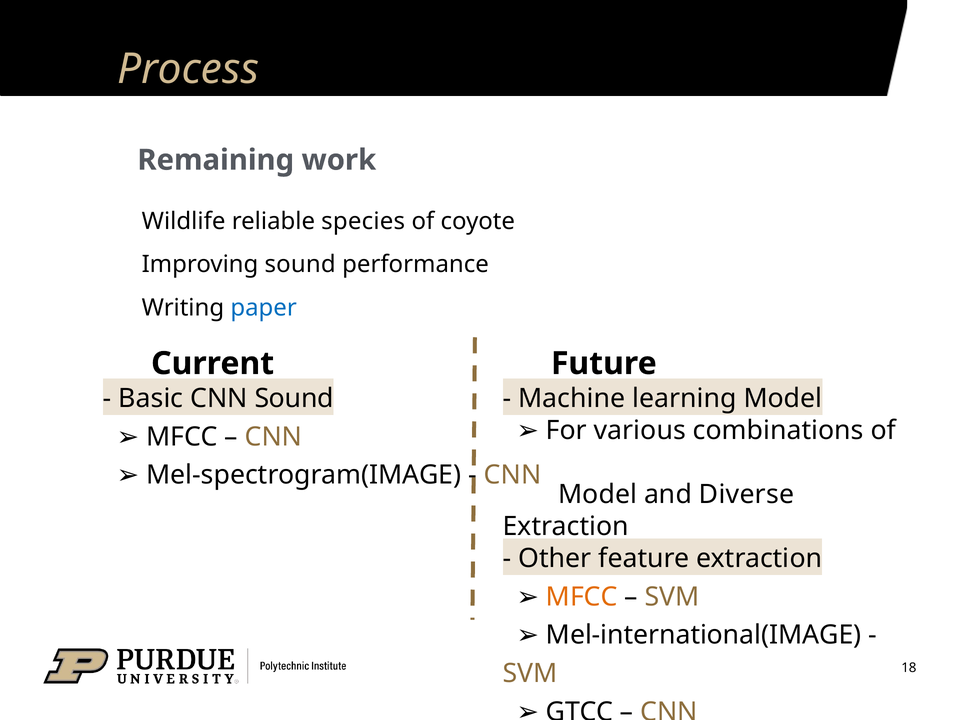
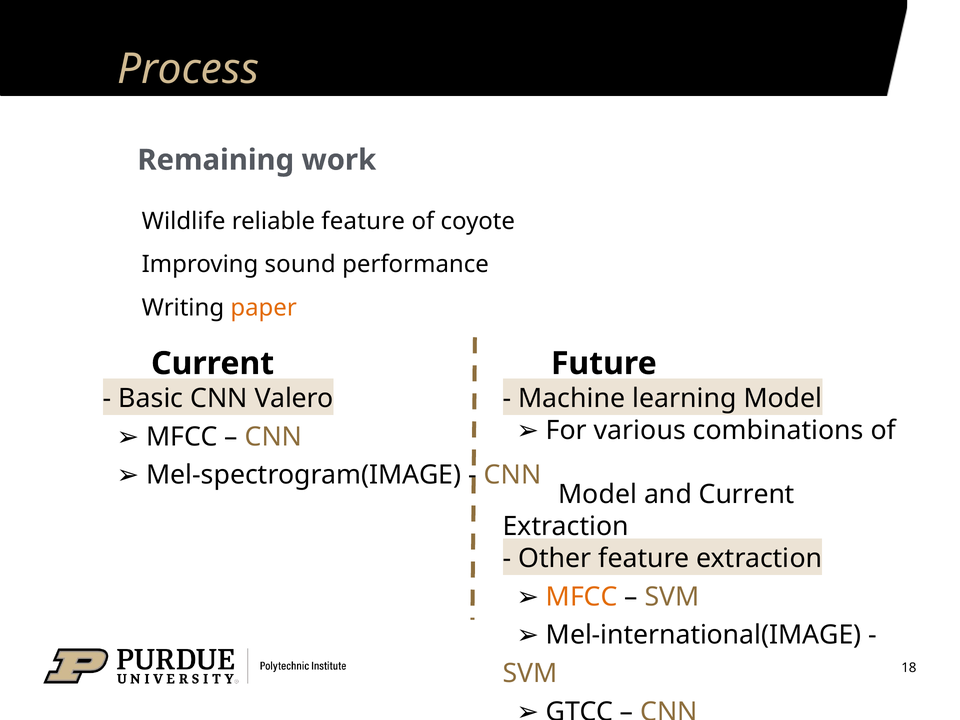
reliable species: species -> feature
paper colour: blue -> orange
CNN Sound: Sound -> Valero
and Diverse: Diverse -> Current
